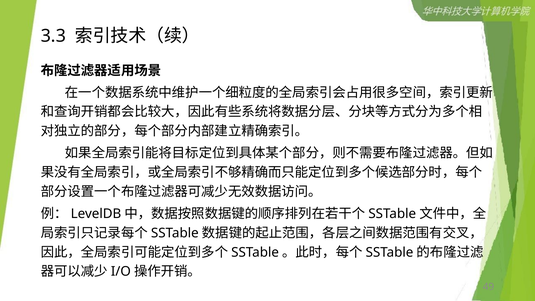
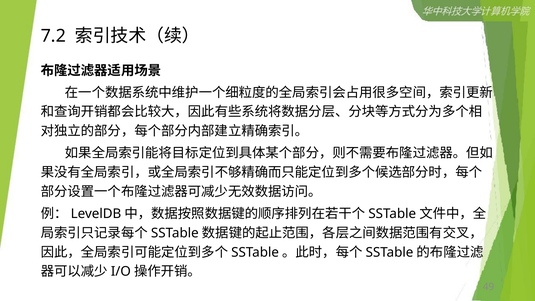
3.3: 3.3 -> 7.2
